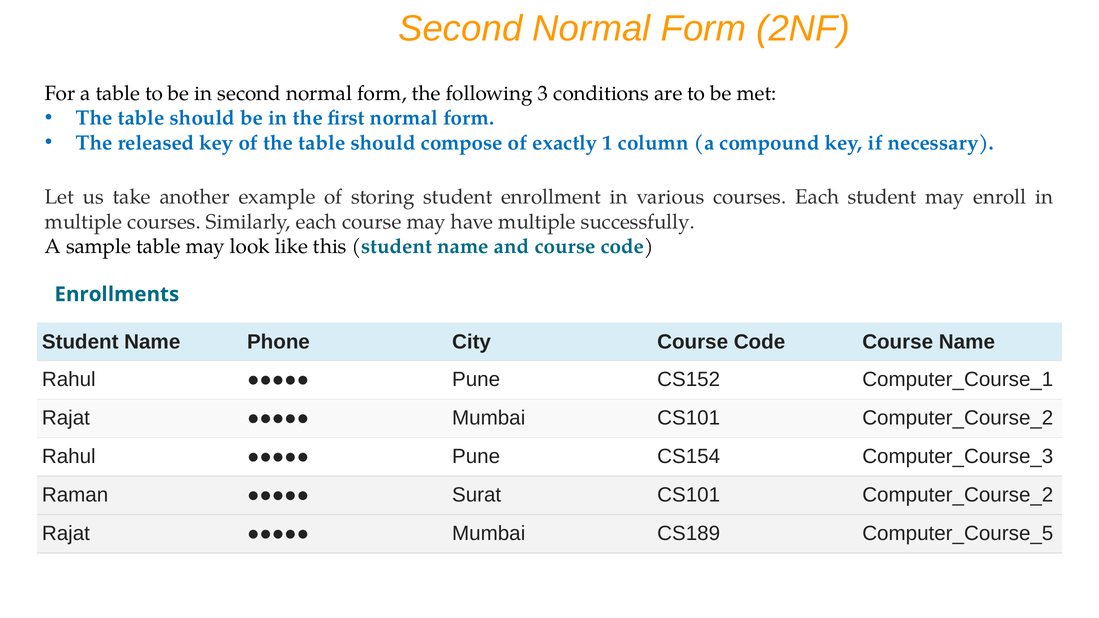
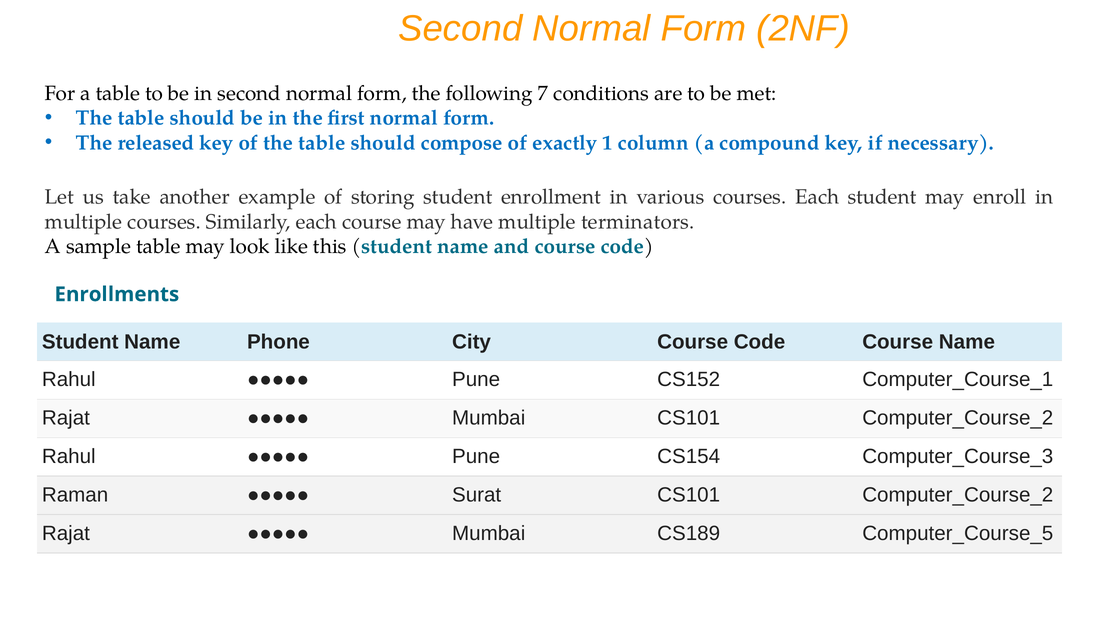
3: 3 -> 7
successfully: successfully -> terminators
